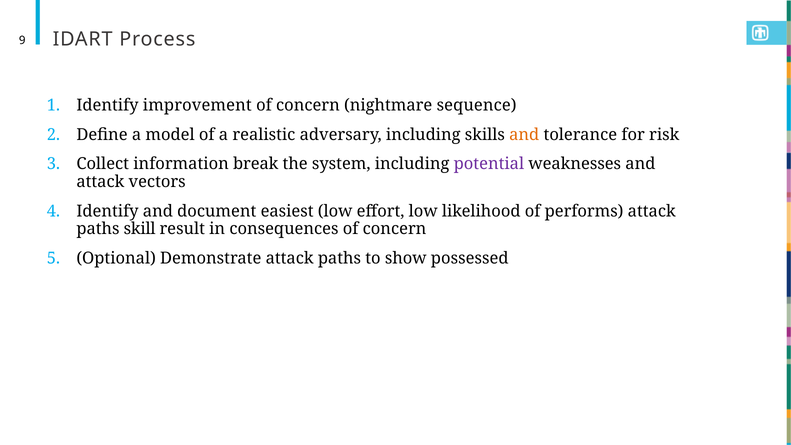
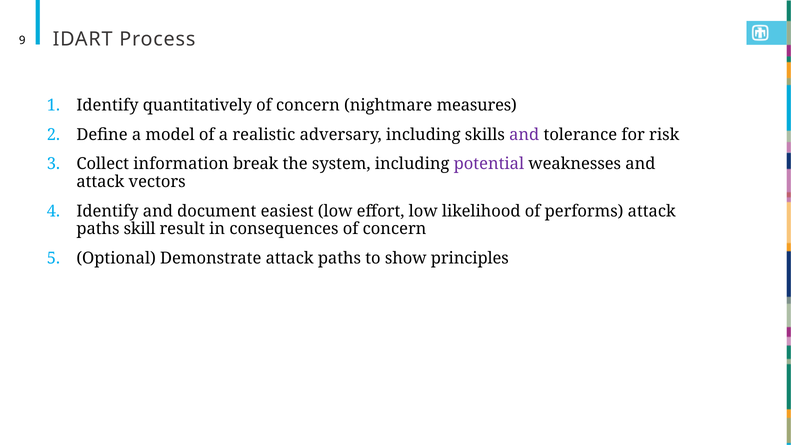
improvement: improvement -> quantitatively
sequence: sequence -> measures
and at (524, 135) colour: orange -> purple
possessed: possessed -> principles
